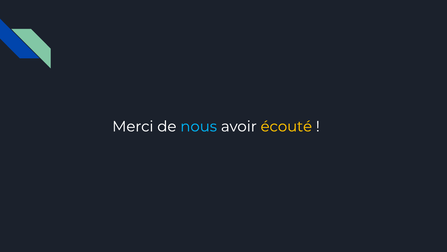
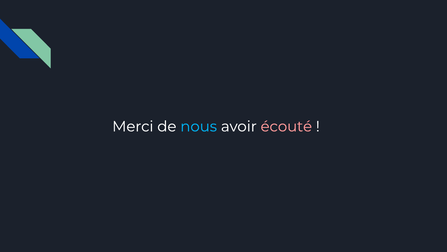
écouté colour: yellow -> pink
